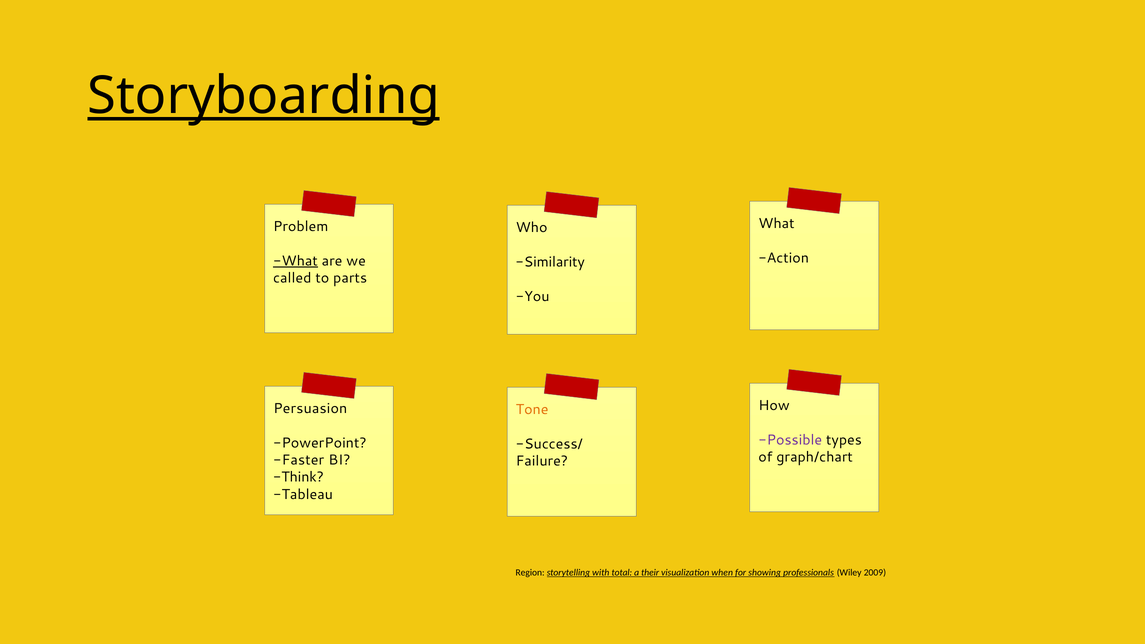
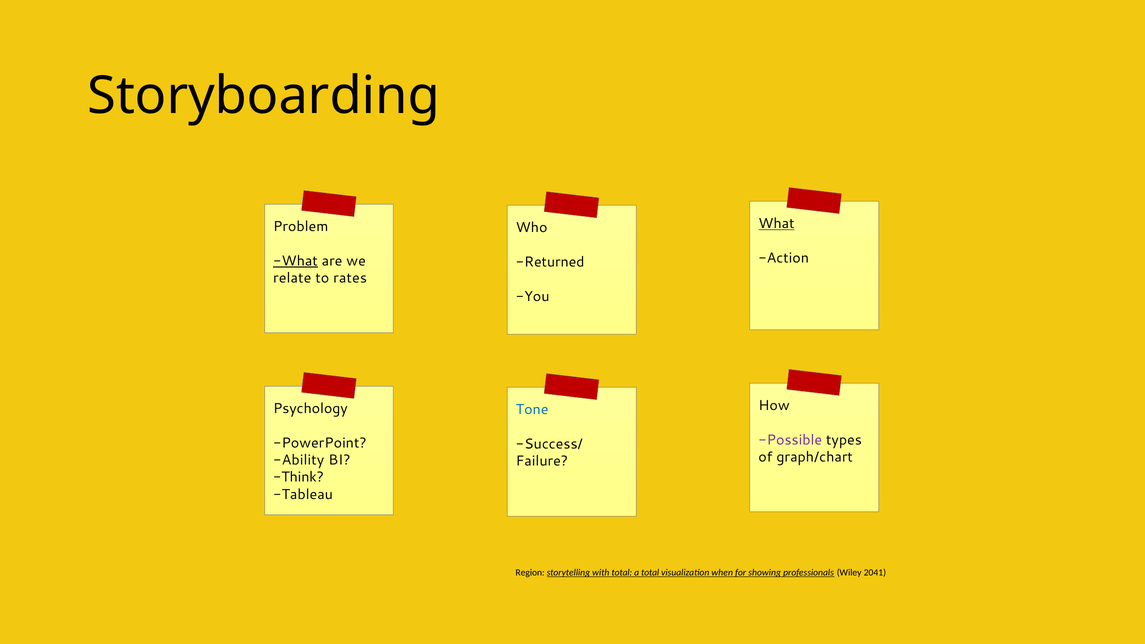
Storyboarding underline: present -> none
What at (776, 224) underline: none -> present
Similarity: Similarity -> Returned
called: called -> relate
parts: parts -> rates
Persuasion: Persuasion -> Psychology
Tone colour: orange -> blue
Faster: Faster -> Ability
a their: their -> total
2009: 2009 -> 2041
